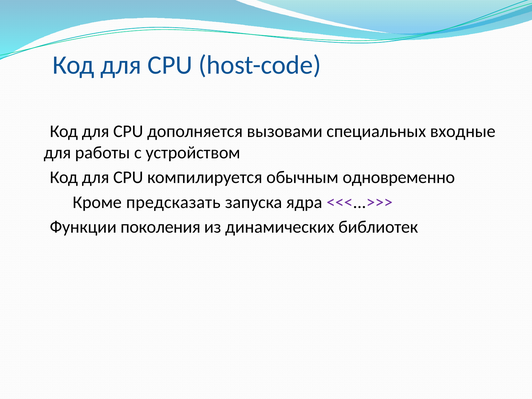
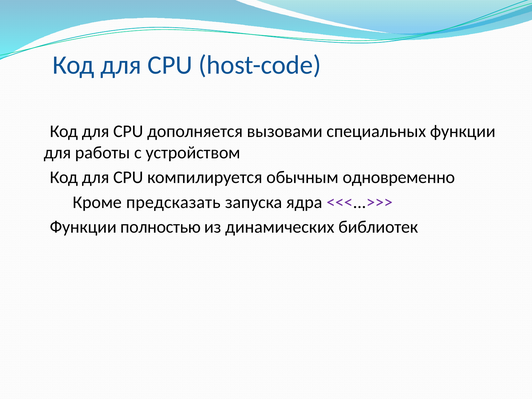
входные: входные -> функции
поколения: поколения -> полностью
